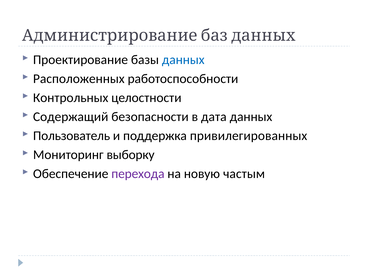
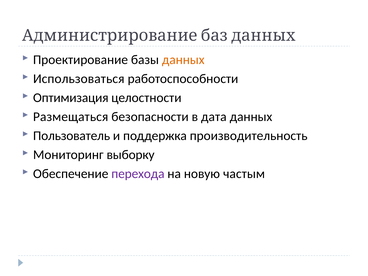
данных at (183, 60) colour: blue -> orange
Расположенных: Расположенных -> Использоваться
Контрольных: Контрольных -> Оптимизация
Содержащий: Содержащий -> Размещаться
привилегированных: привилегированных -> производительность
